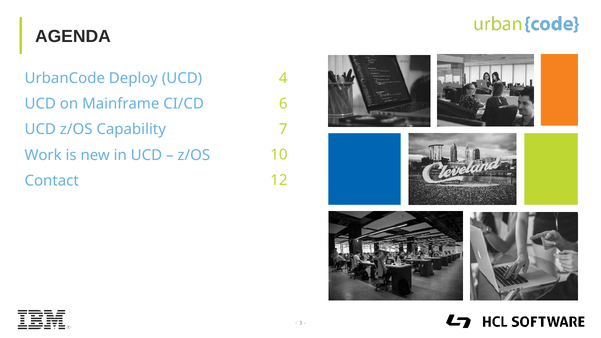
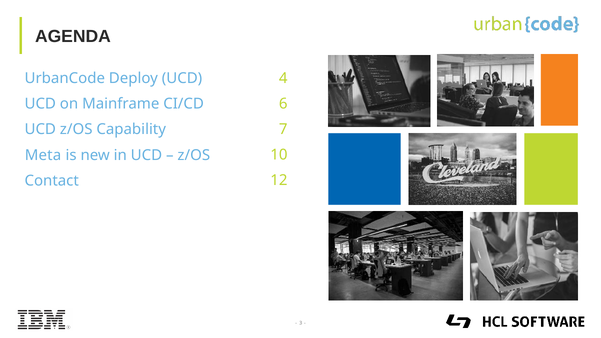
Work: Work -> Meta
